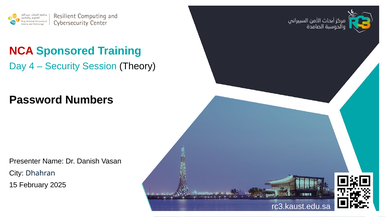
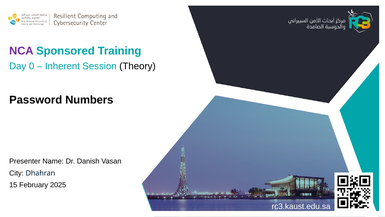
NCA colour: red -> purple
4: 4 -> 0
Security: Security -> Inherent
